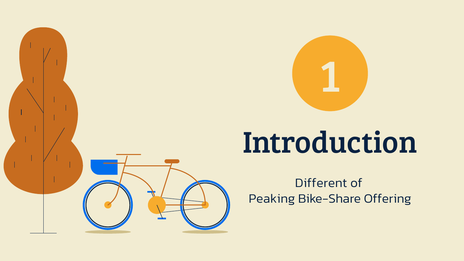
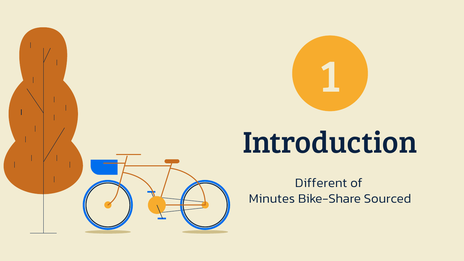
Peaking: Peaking -> Minutes
Offering: Offering -> Sourced
